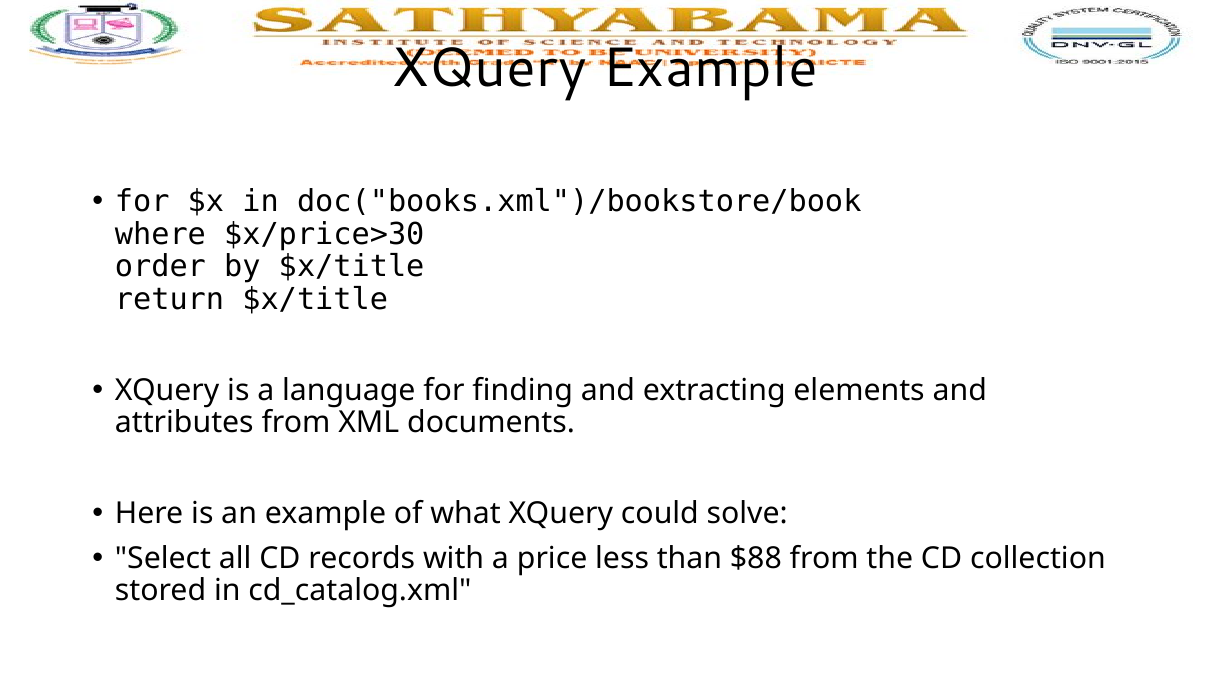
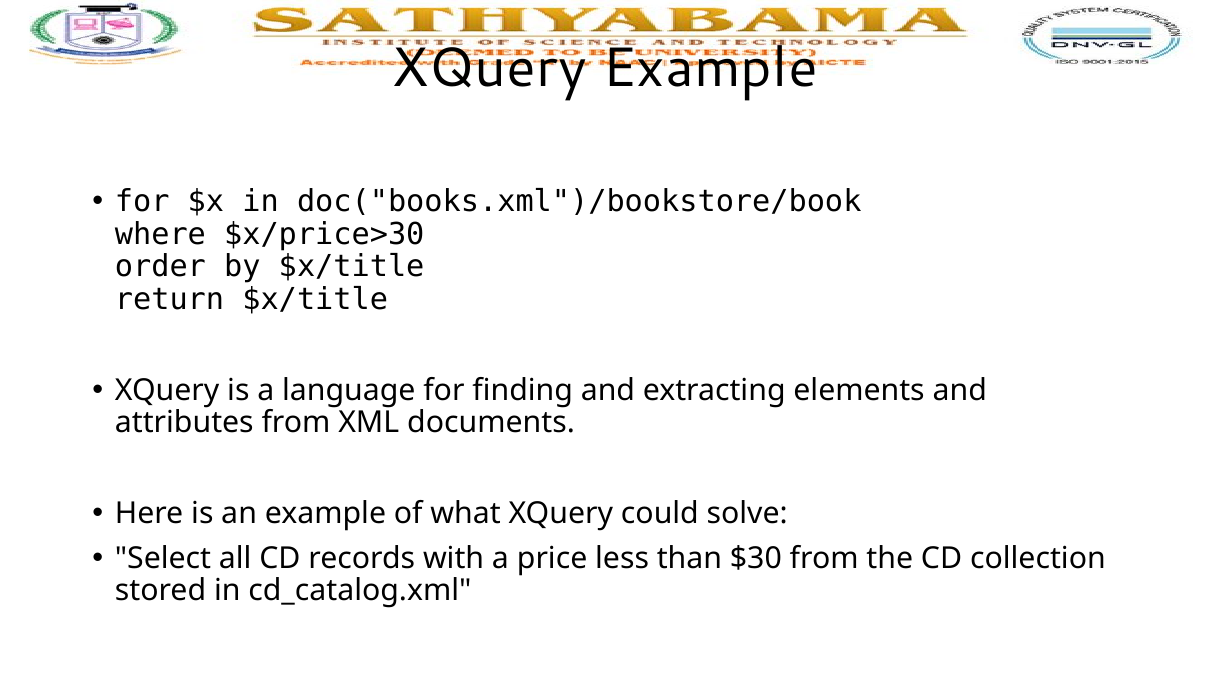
$88: $88 -> $30
